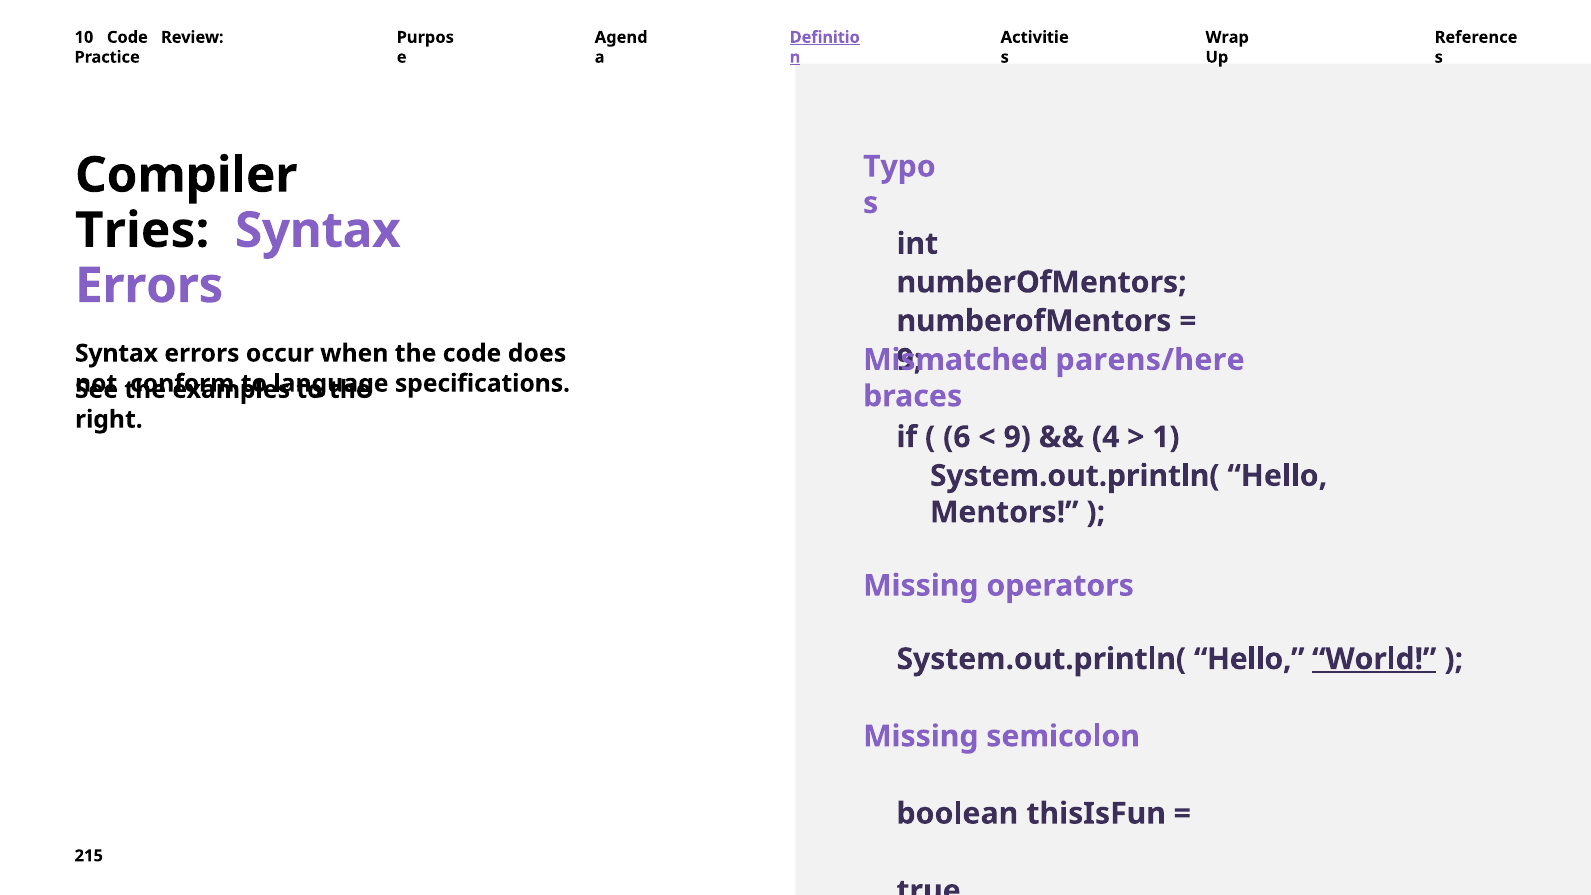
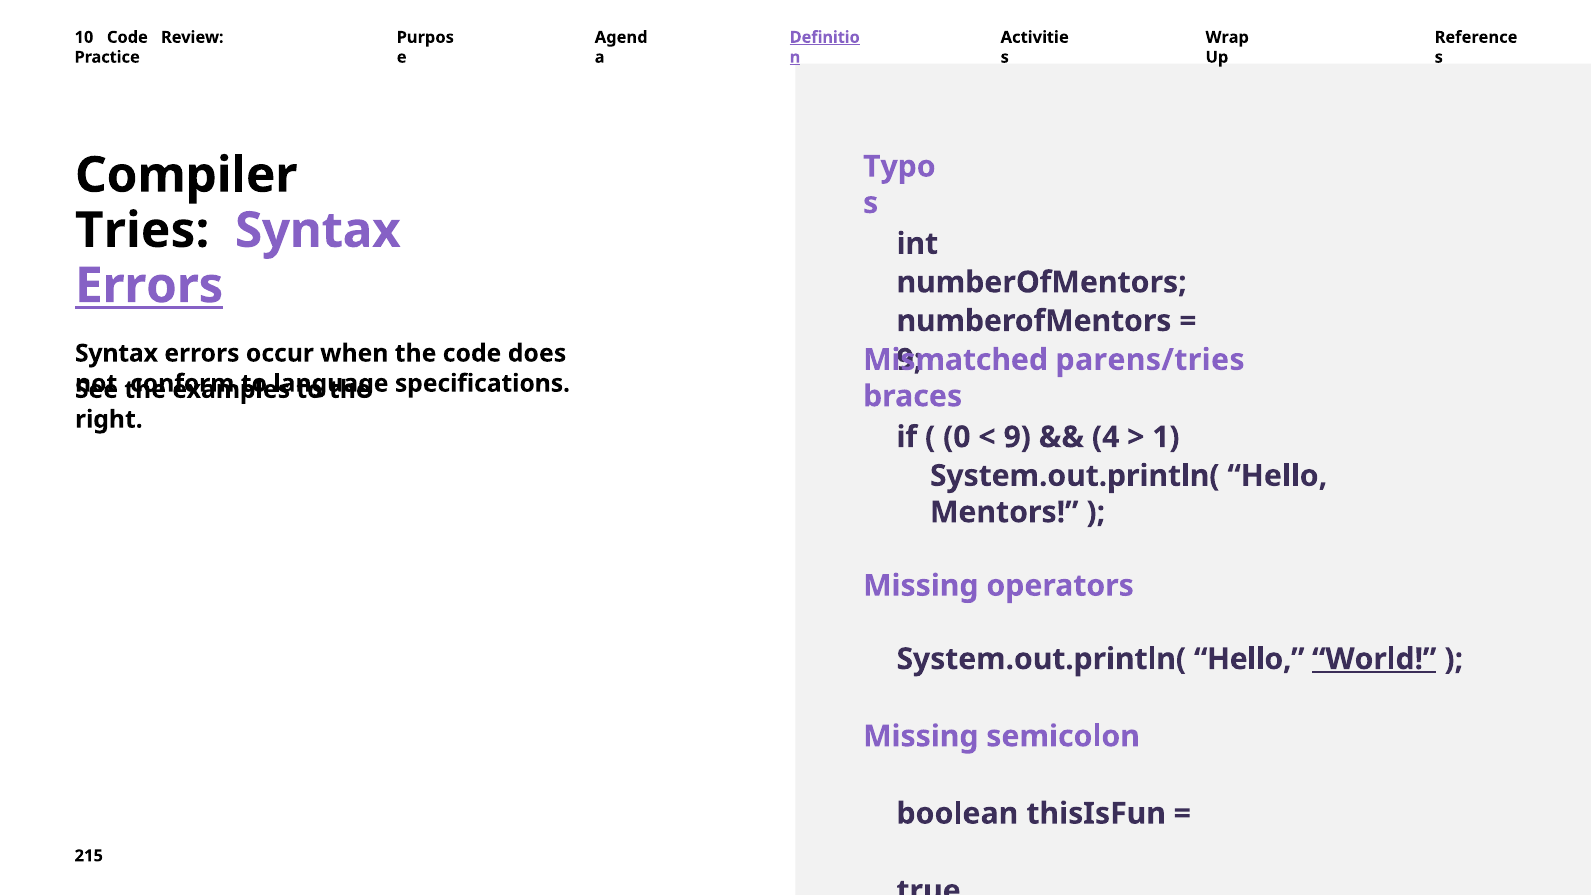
Errors at (149, 286) underline: none -> present
parens/here: parens/here -> parens/tries
6: 6 -> 0
